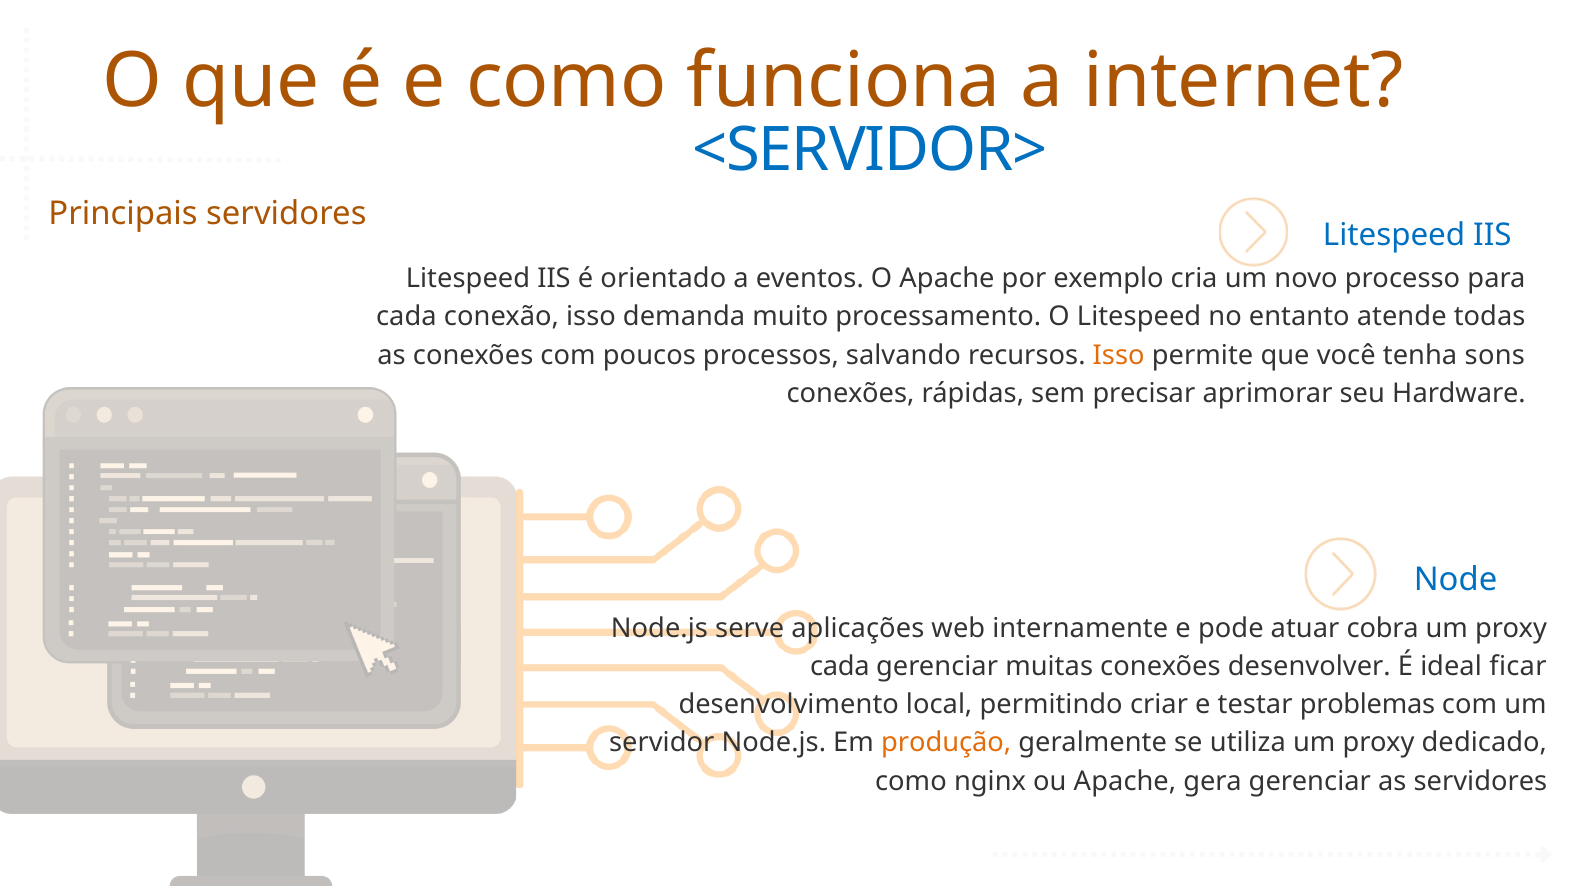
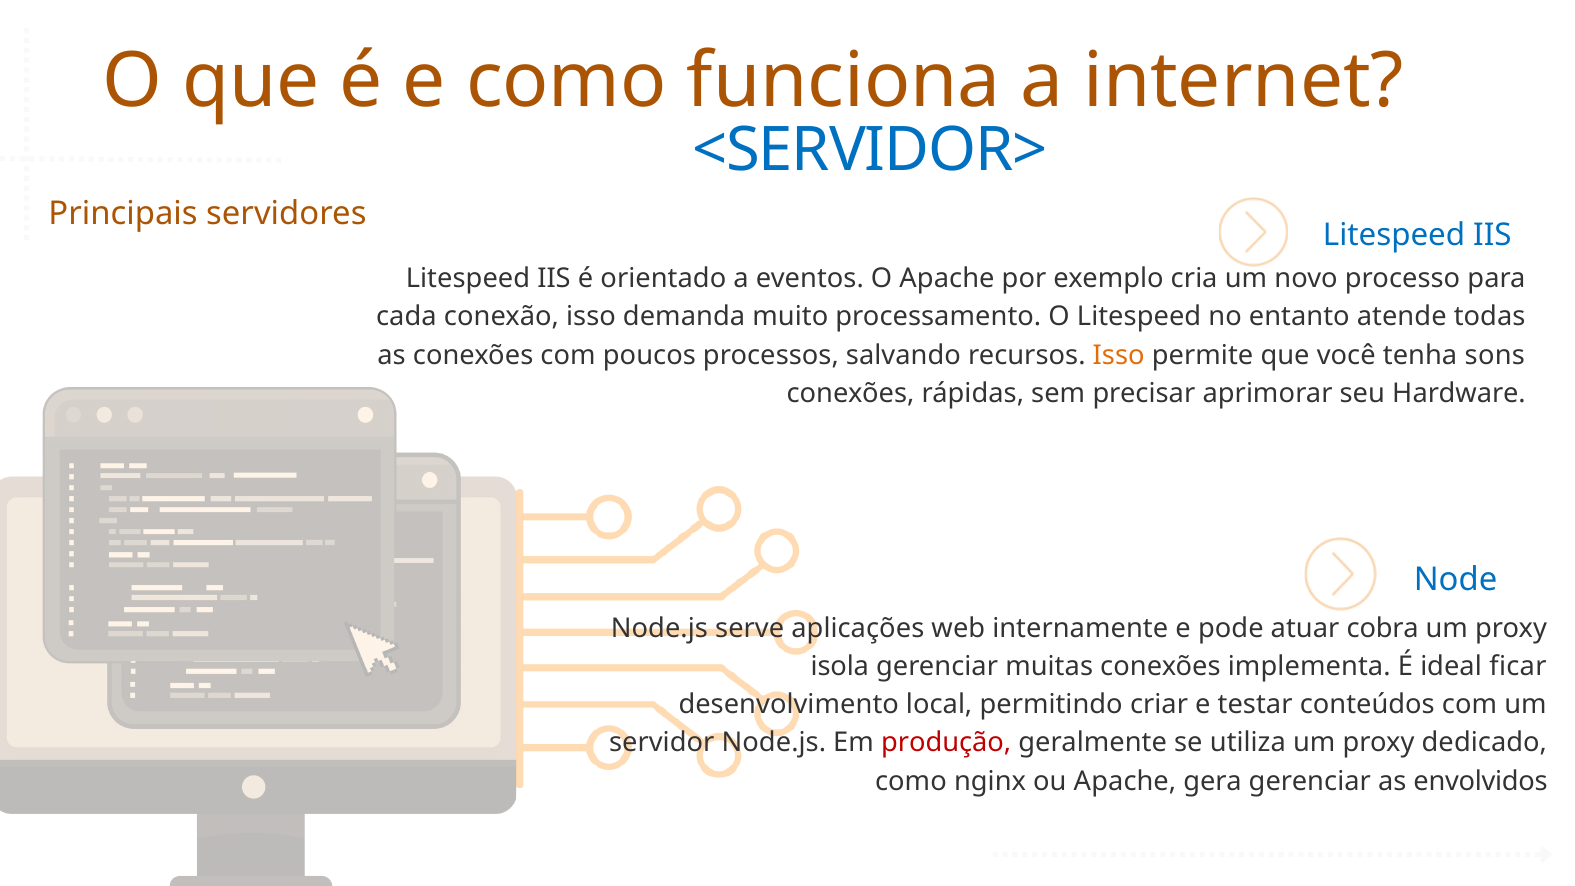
cada at (840, 666): cada -> isola
desenvolver: desenvolver -> implementa
problemas: problemas -> conteúdos
produção colour: orange -> red
as servidores: servidores -> envolvidos
